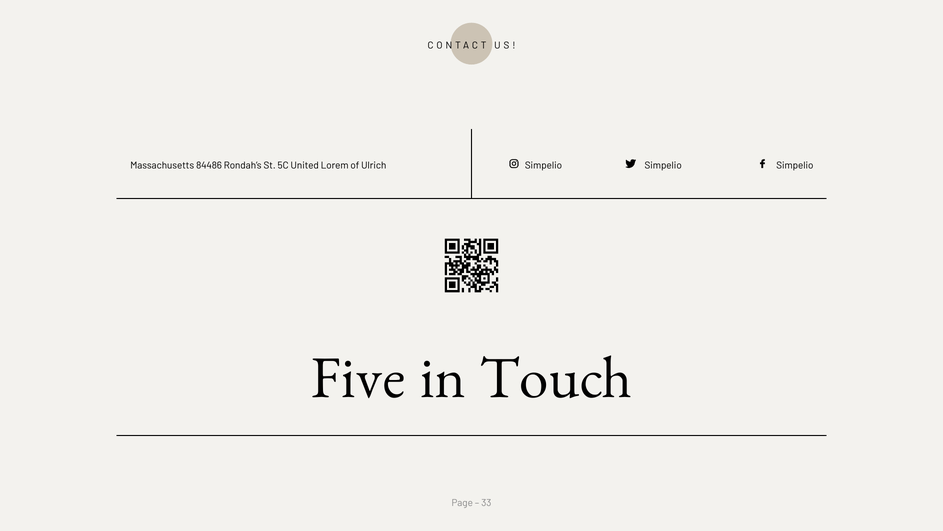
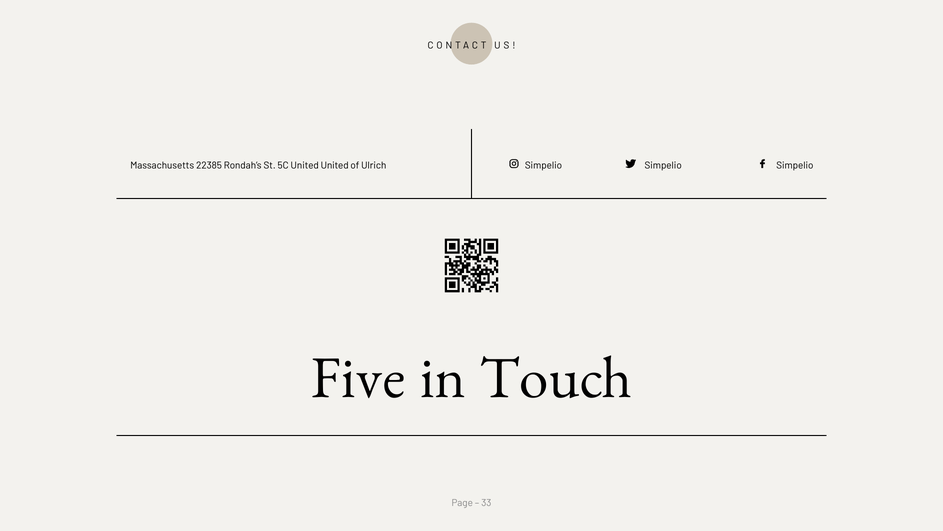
84486: 84486 -> 22385
United Lorem: Lorem -> United
